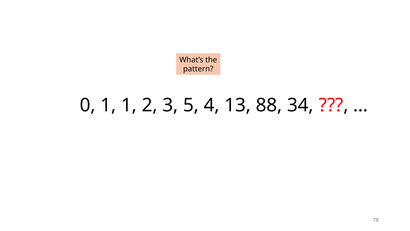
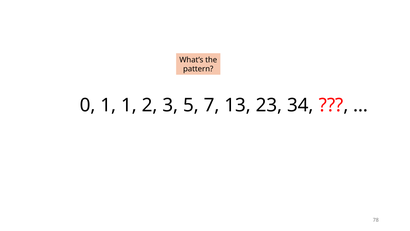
4: 4 -> 7
88: 88 -> 23
